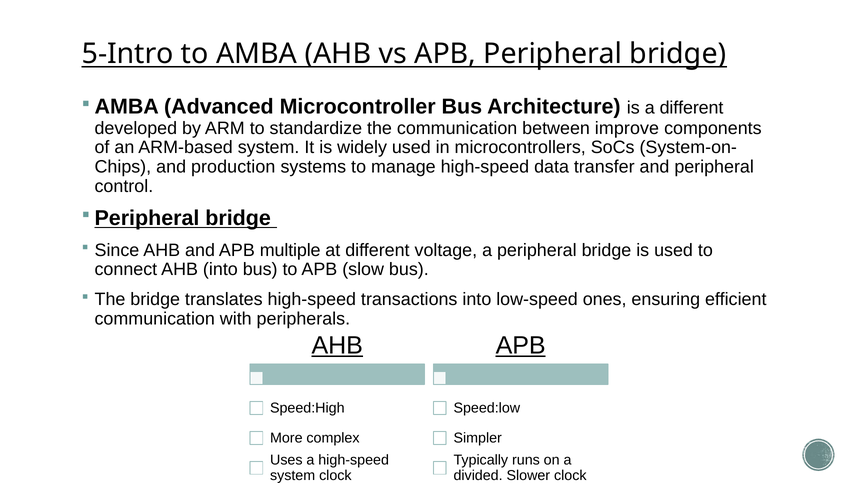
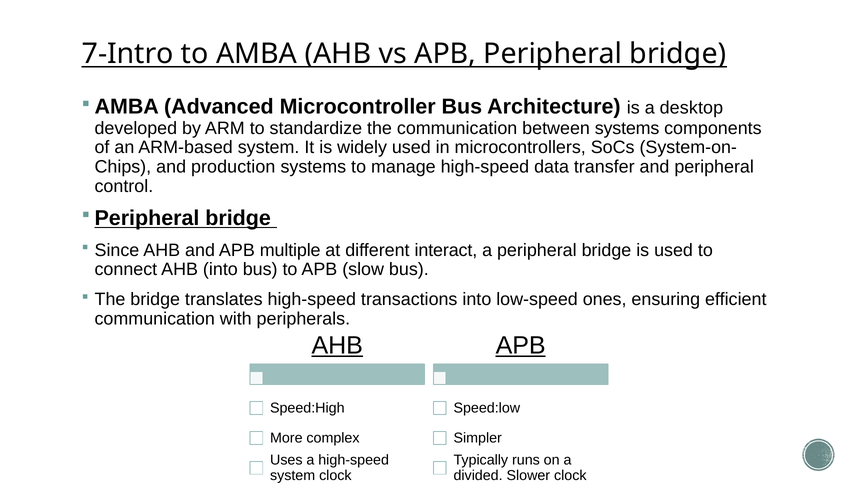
5-Intro: 5-Intro -> 7-Intro
a different: different -> desktop
between improve: improve -> systems
voltage: voltage -> interact
